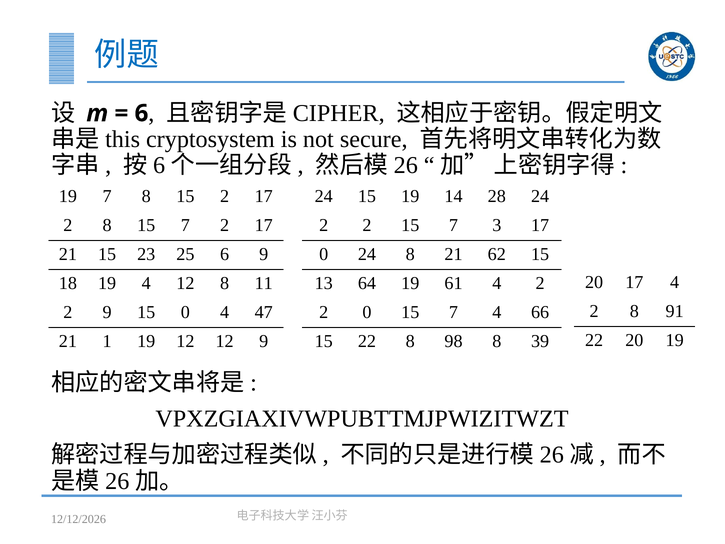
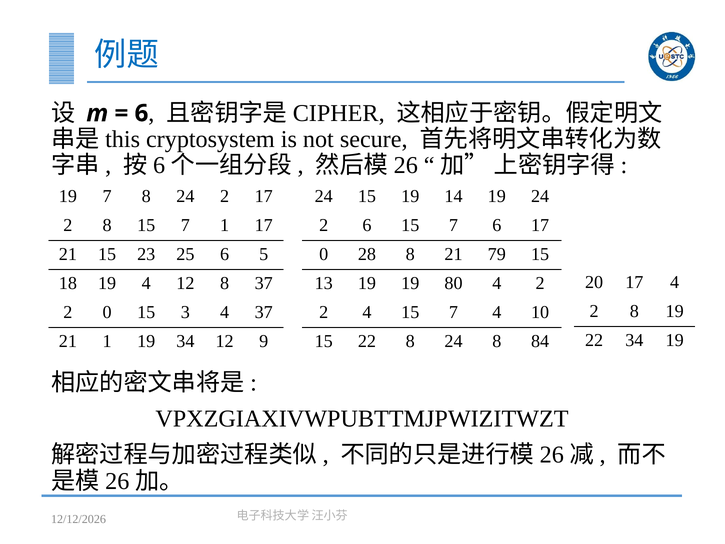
7 8 15: 15 -> 24
14 28: 28 -> 19
7 2: 2 -> 1
2 at (367, 225): 2 -> 6
7 3: 3 -> 6
6 9: 9 -> 5
0 24: 24 -> 28
62: 62 -> 79
8 11: 11 -> 37
13 64: 64 -> 19
61: 61 -> 80
8 91: 91 -> 19
2 9: 9 -> 0
15 0: 0 -> 3
4 47: 47 -> 37
2 0: 0 -> 4
66: 66 -> 10
22 20: 20 -> 34
19 12: 12 -> 34
22 8 98: 98 -> 24
39: 39 -> 84
